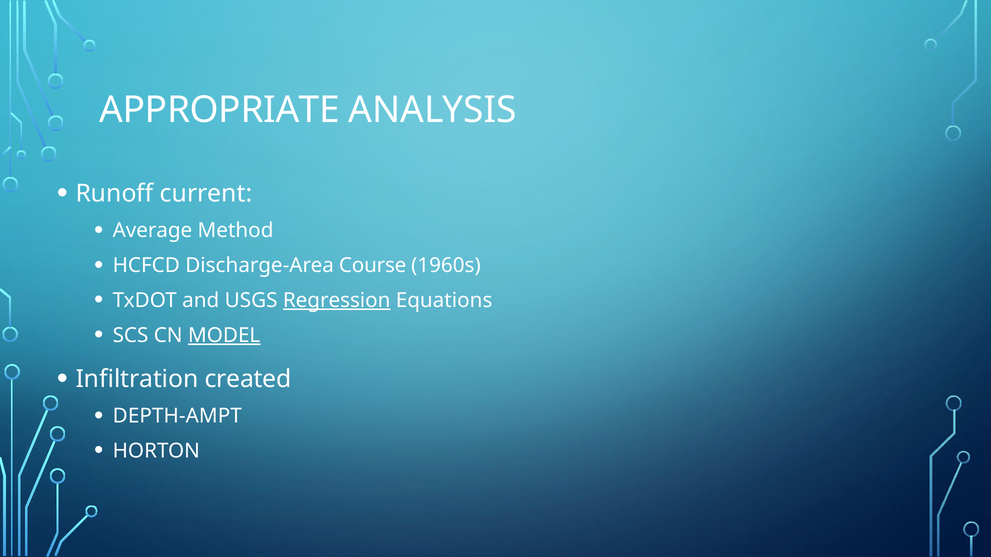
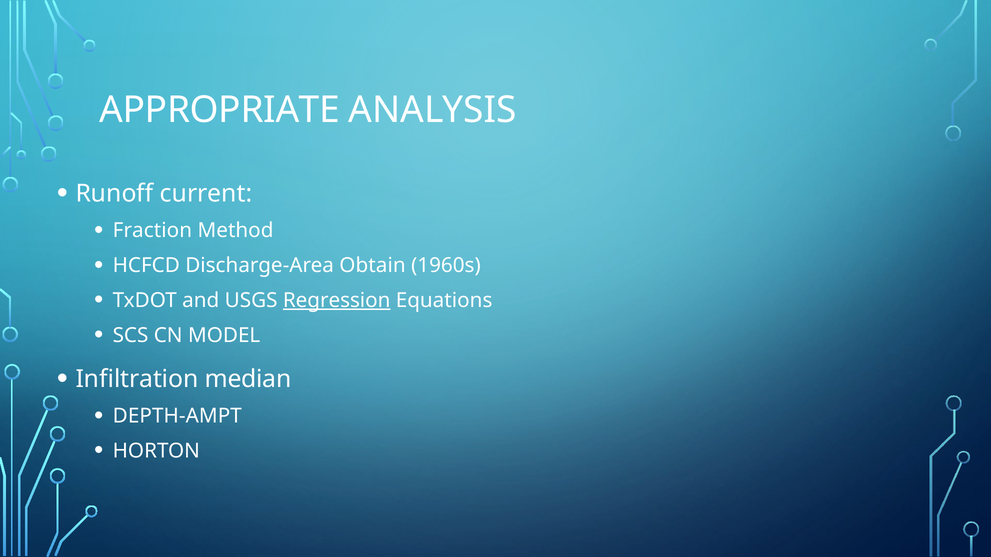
Average: Average -> Fraction
Course: Course -> Obtain
MODEL underline: present -> none
created: created -> median
